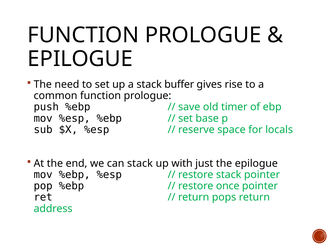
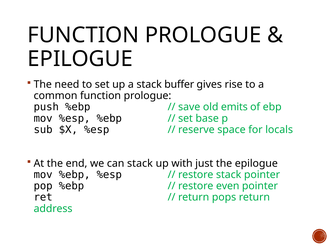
timer: timer -> emits
once: once -> even
